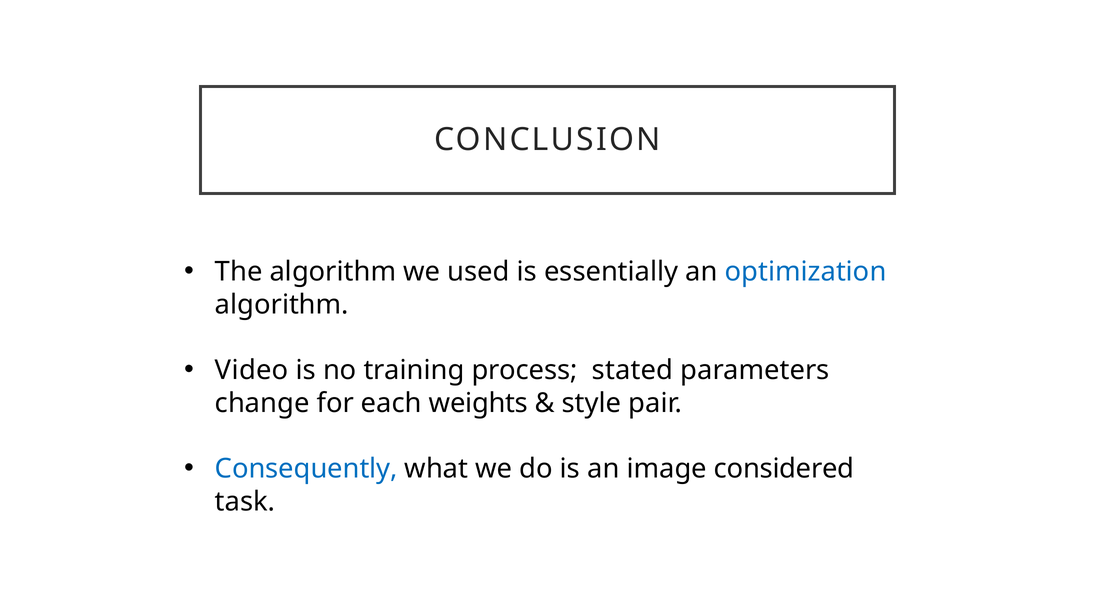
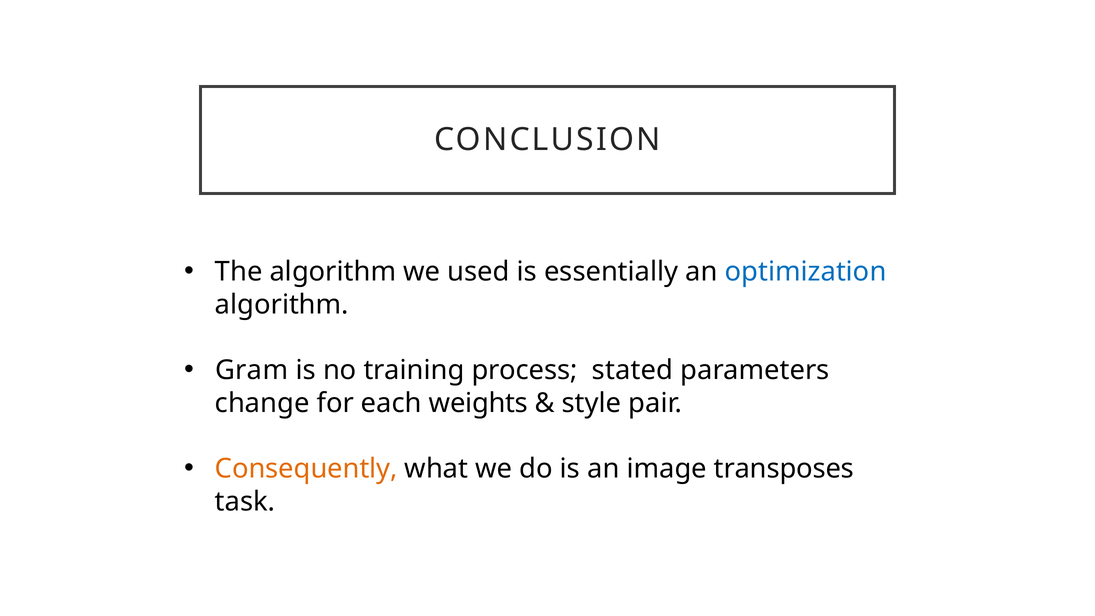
Video: Video -> Gram
Consequently colour: blue -> orange
considered: considered -> transposes
